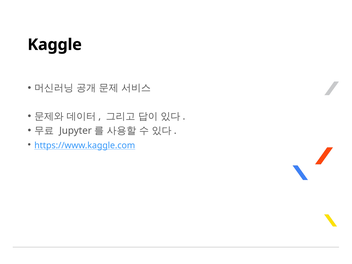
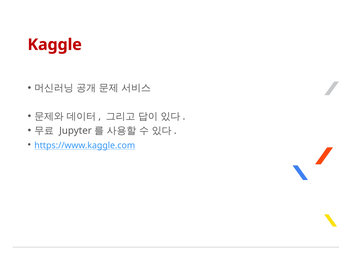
Kaggle colour: black -> red
